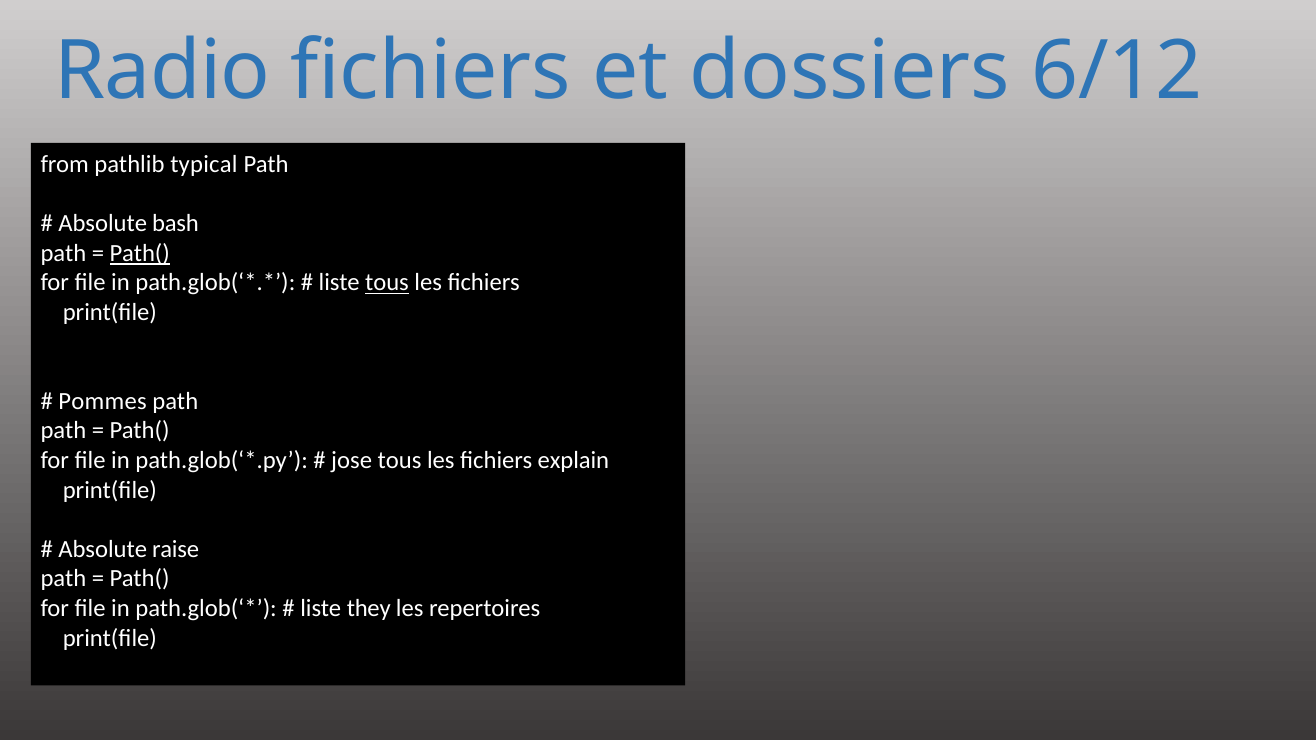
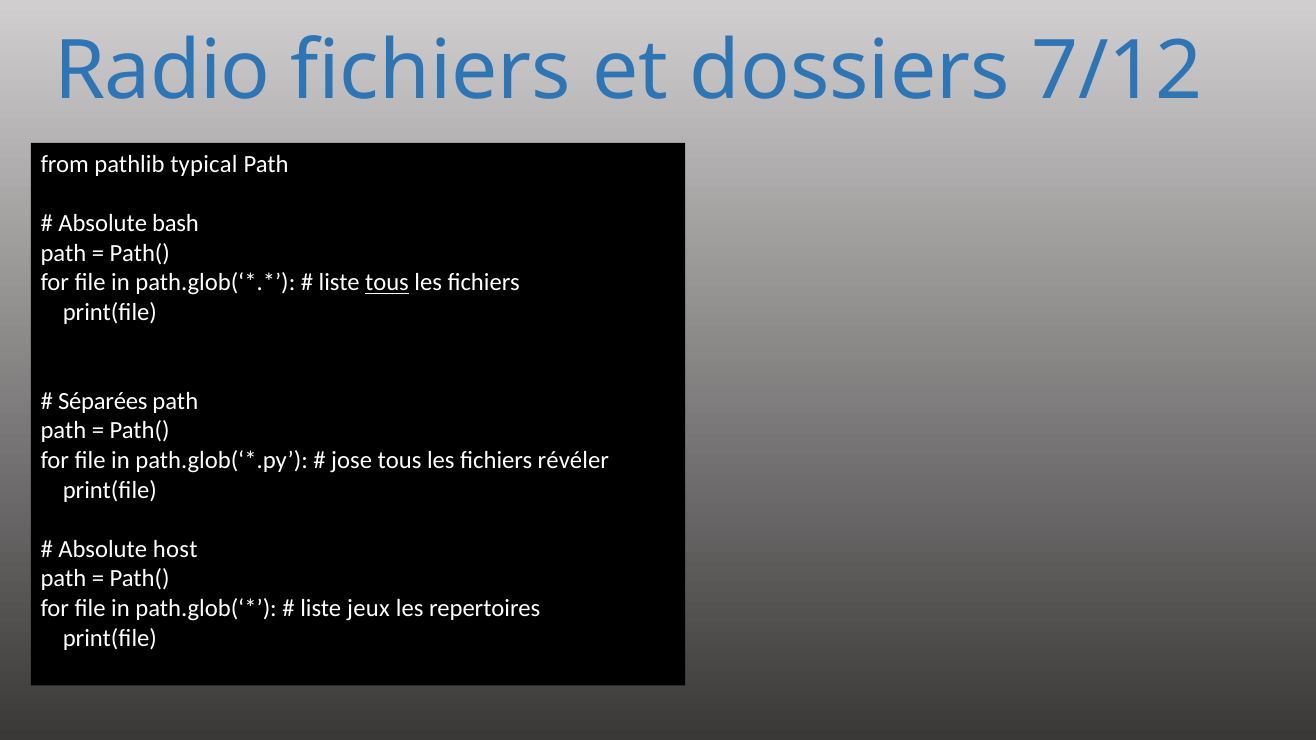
6/12: 6/12 -> 7/12
Path( at (140, 253) underline: present -> none
Pommes: Pommes -> Séparées
explain: explain -> révéler
raise: raise -> host
they: they -> jeux
